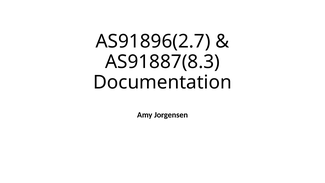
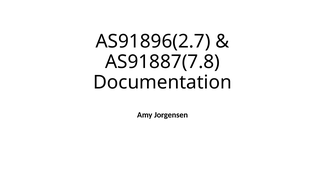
AS91887(8.3: AS91887(8.3 -> AS91887(7.8
